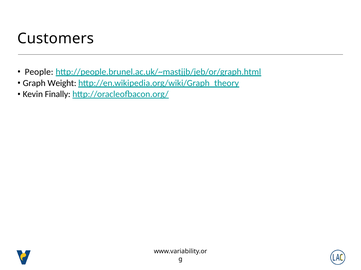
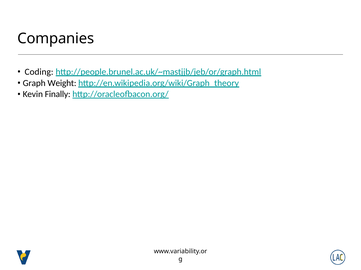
Customers: Customers -> Companies
People: People -> Coding
